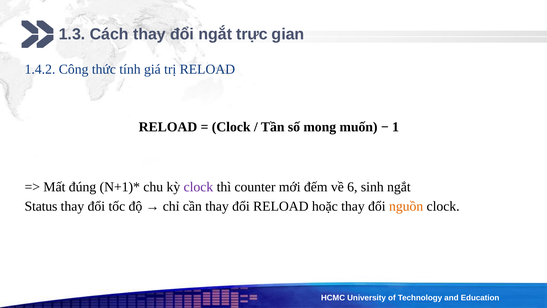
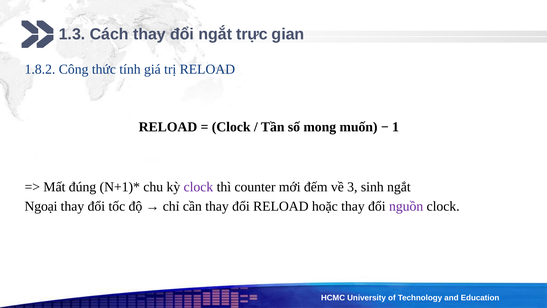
1.4.2: 1.4.2 -> 1.8.2
6: 6 -> 3
Status: Status -> Ngoại
nguồn colour: orange -> purple
